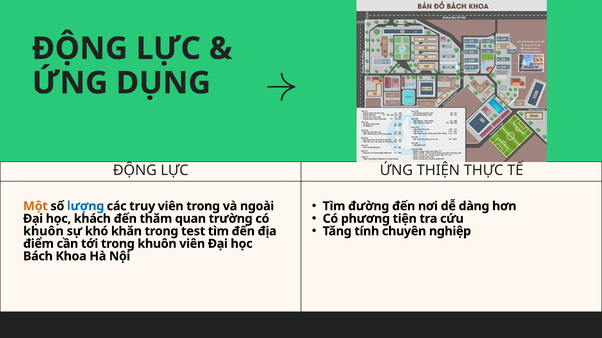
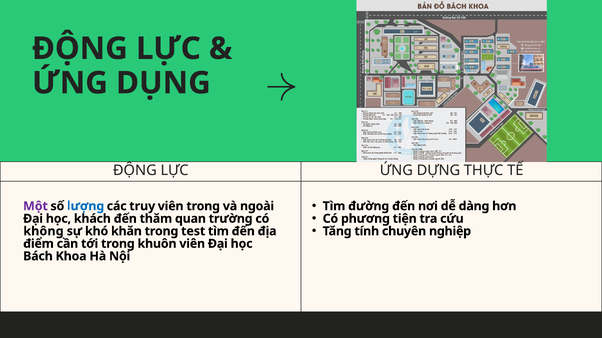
THIỆN: THIỆN -> DỰNG
Một colour: orange -> purple
khuôn at (43, 232): khuôn -> không
